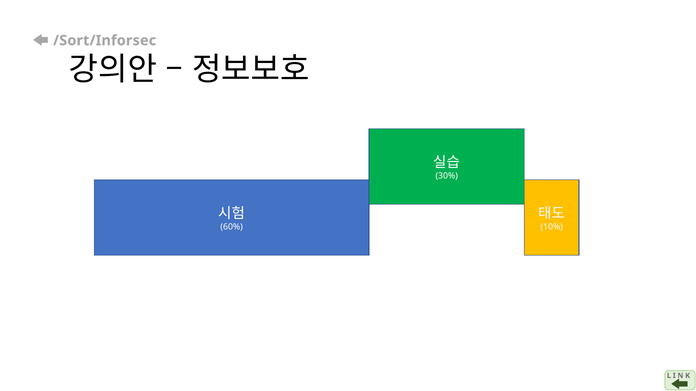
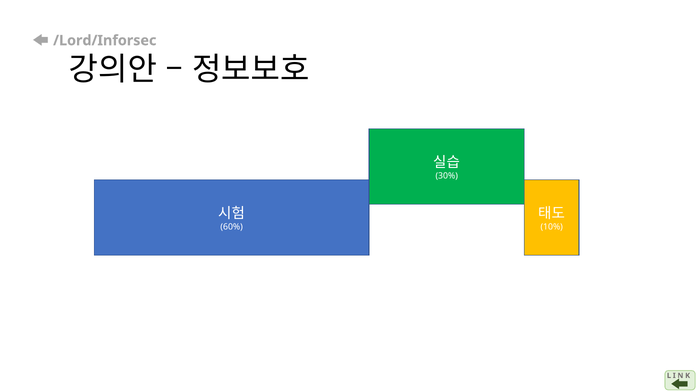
/Sort/Inforsec: /Sort/Inforsec -> /Lord/Inforsec
